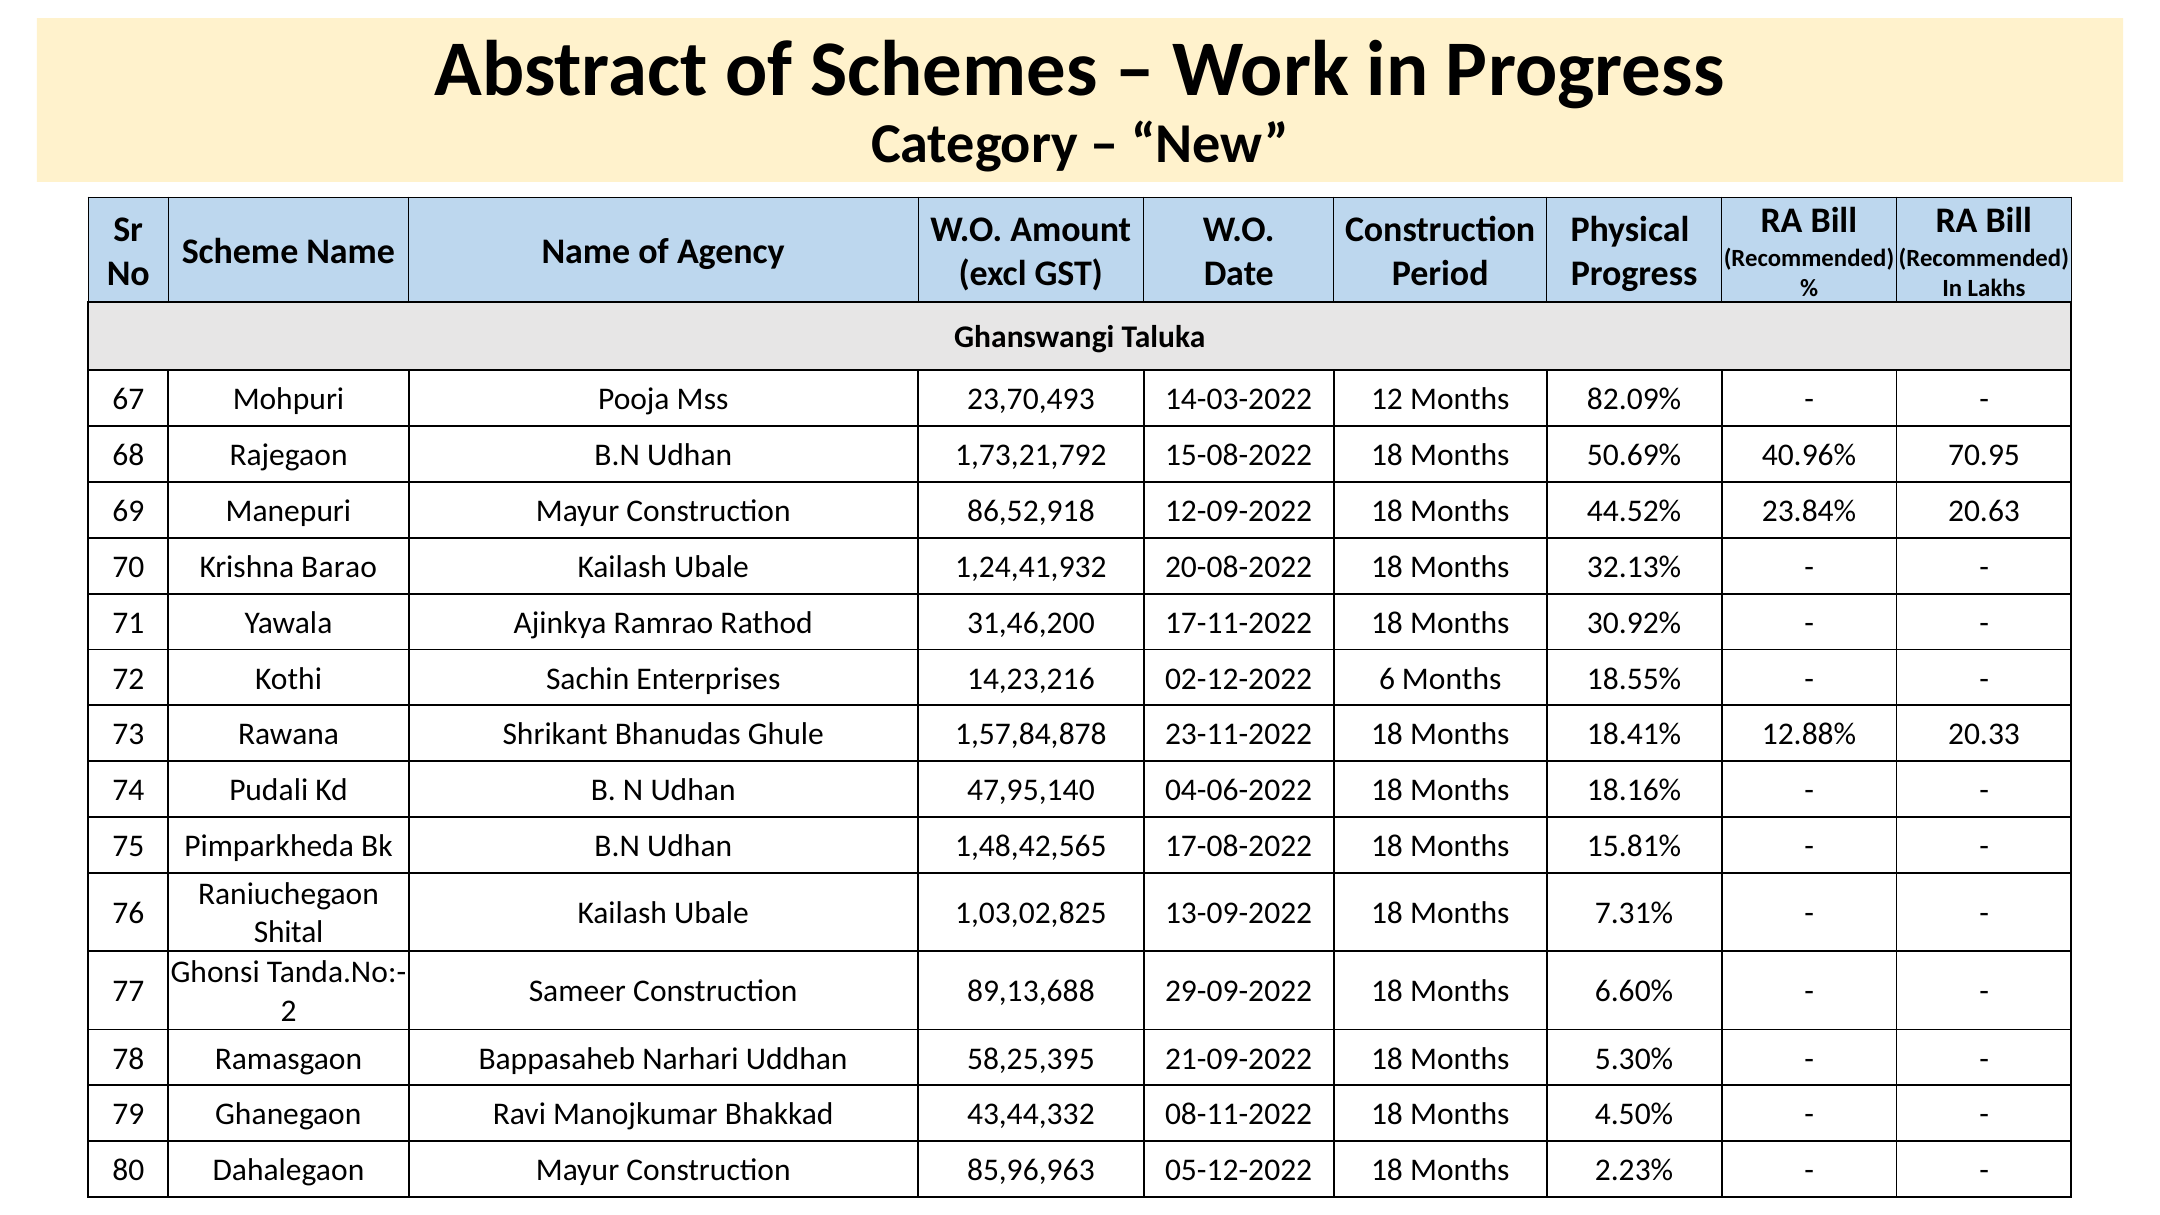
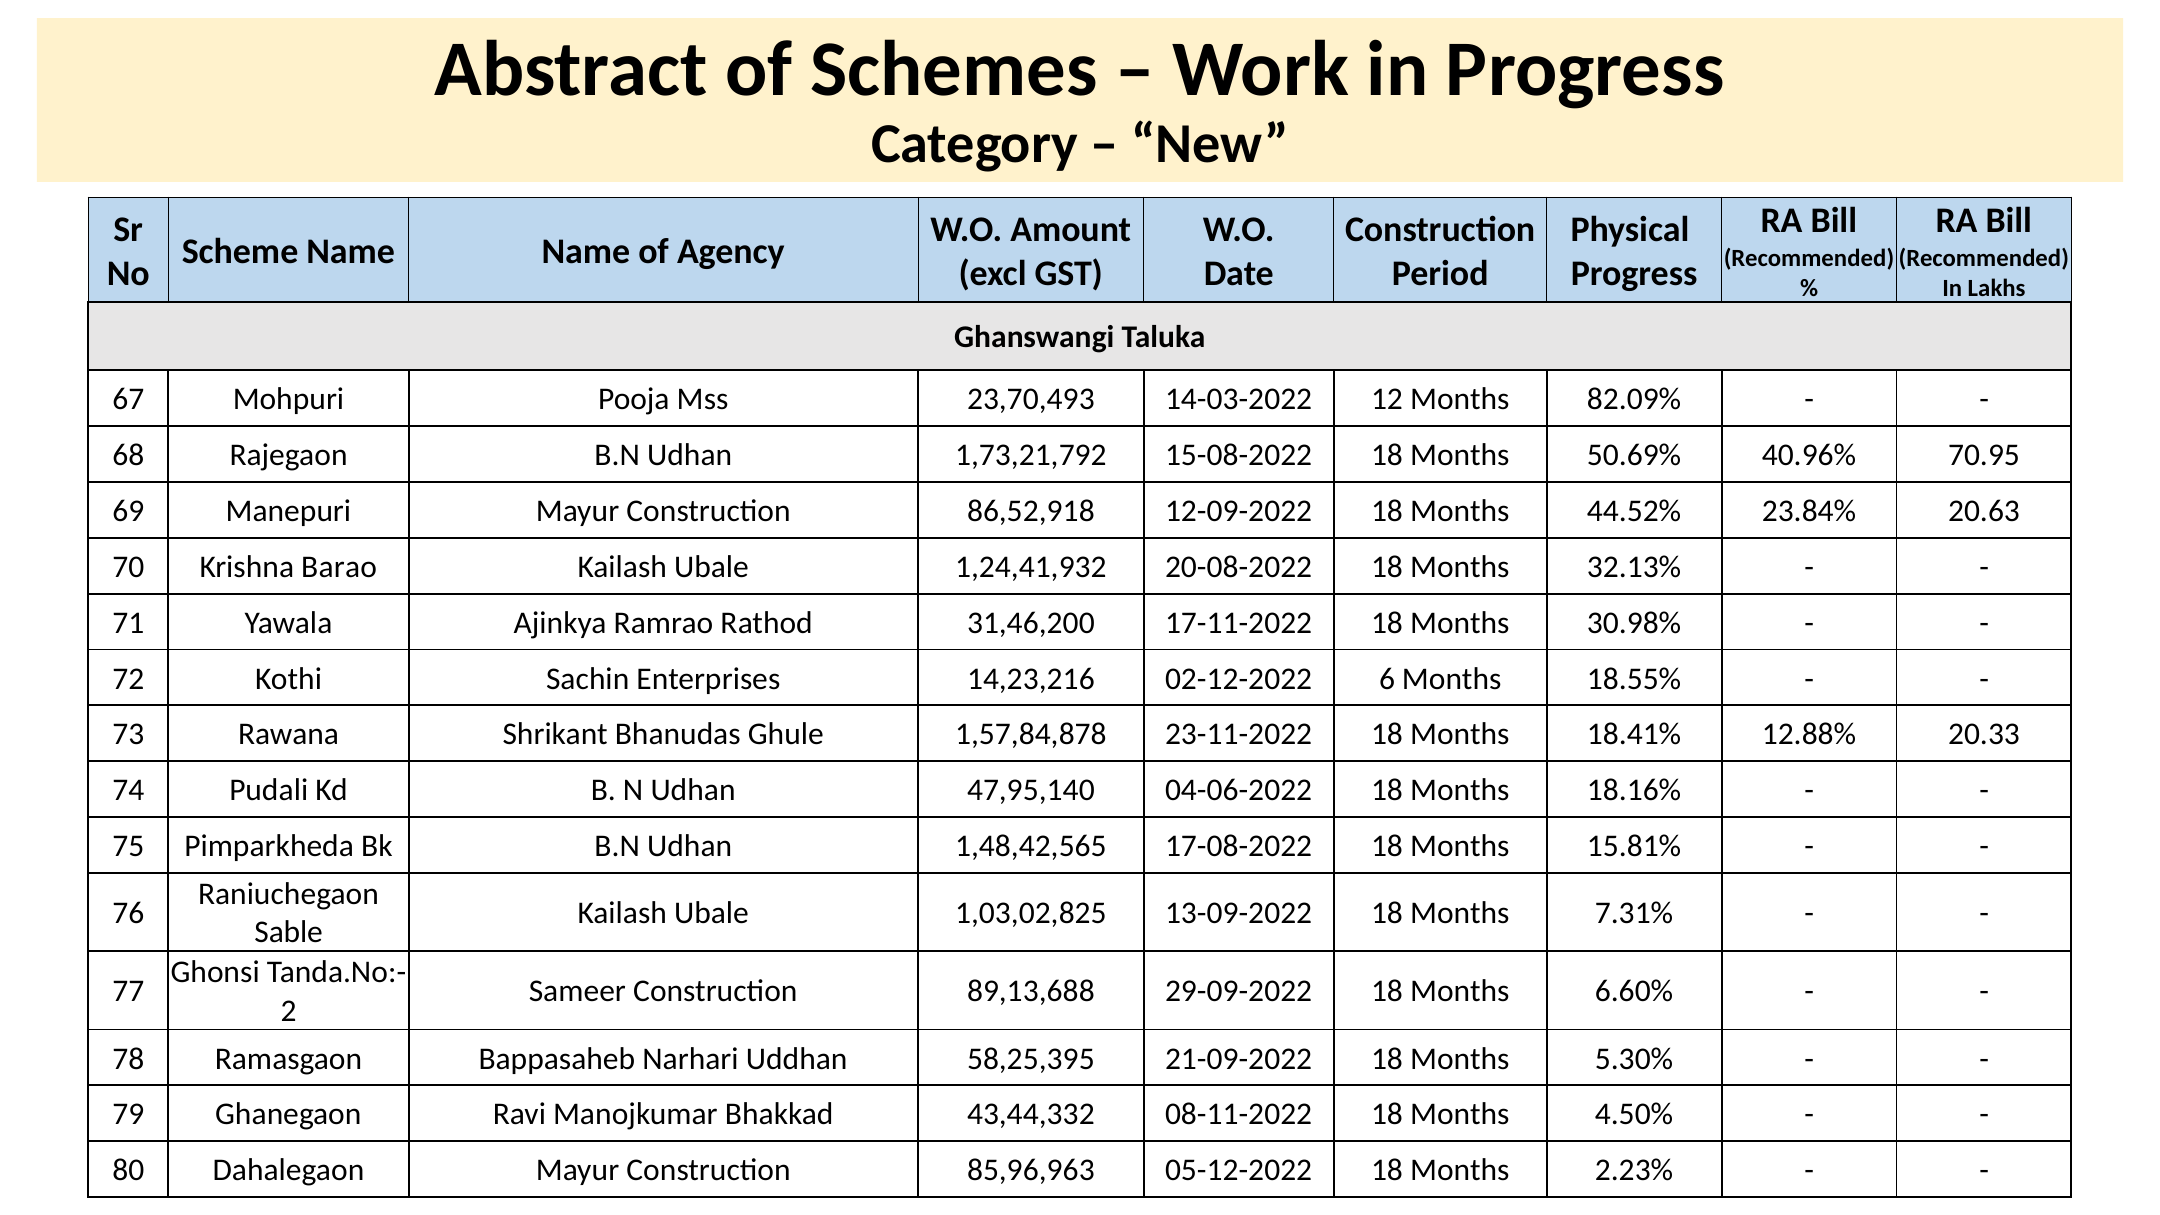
30.92%: 30.92% -> 30.98%
Shital: Shital -> Sable
